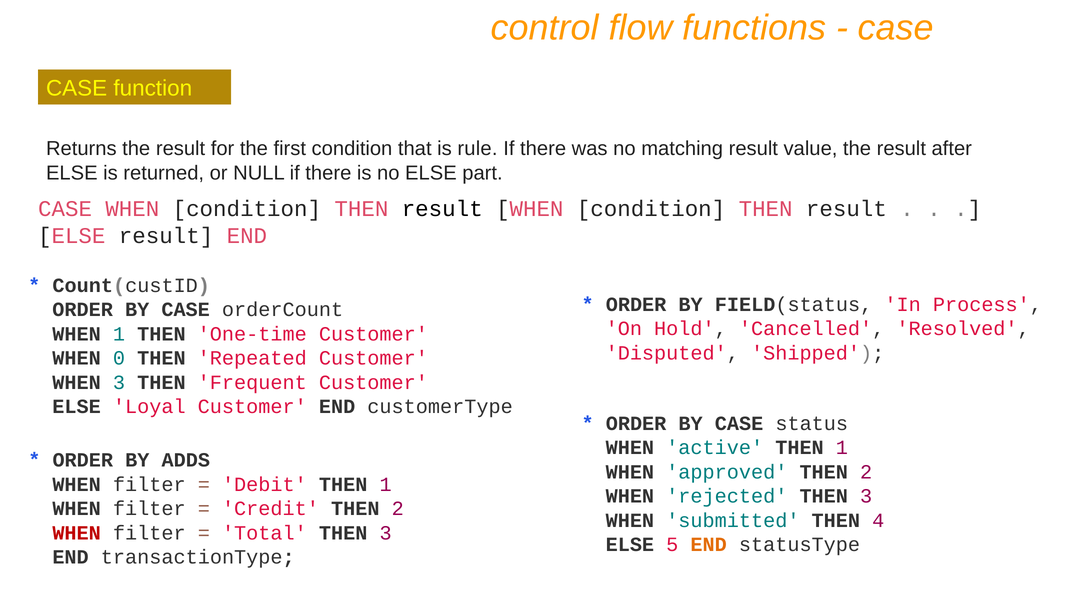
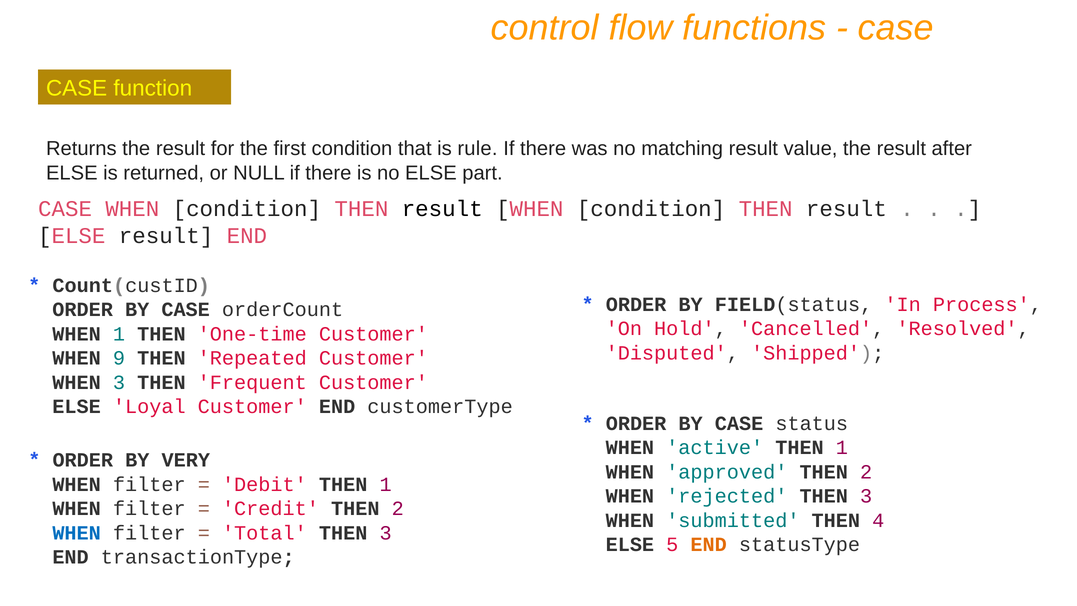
0: 0 -> 9
ADDS: ADDS -> VERY
WHEN at (77, 533) colour: red -> blue
